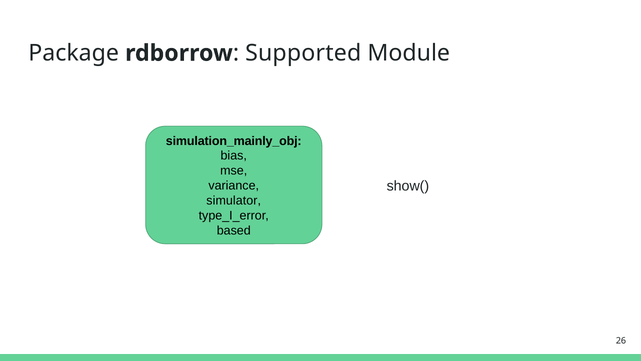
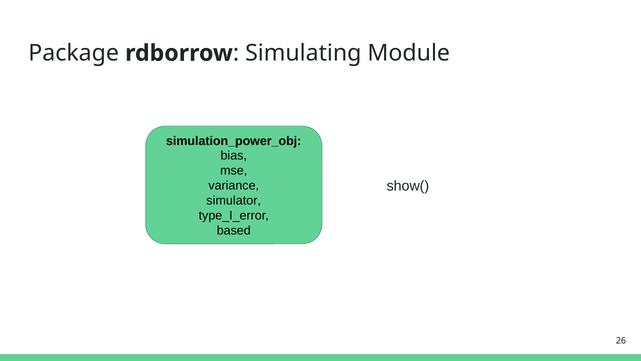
Supported: Supported -> Simulating
simulation_mainly_obj: simulation_mainly_obj -> simulation_power_obj
